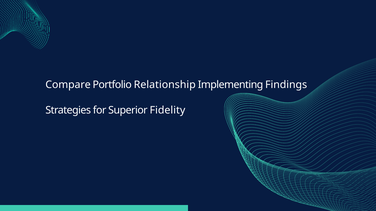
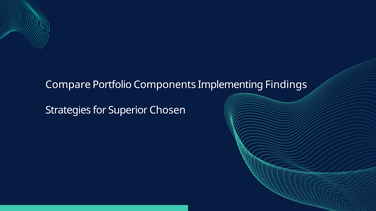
Relationship: Relationship -> Components
Fidelity: Fidelity -> Chosen
